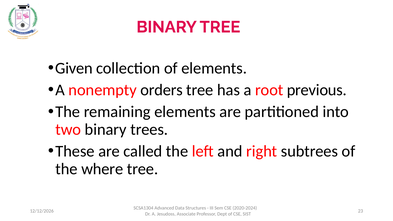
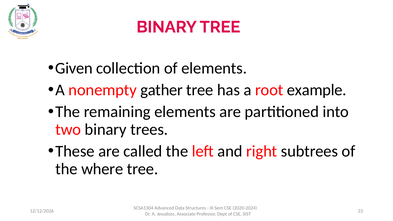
orders: orders -> gather
previous: previous -> example
